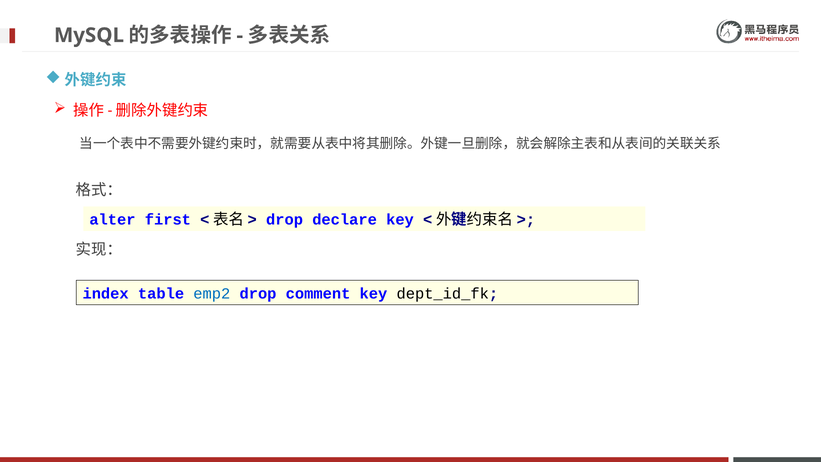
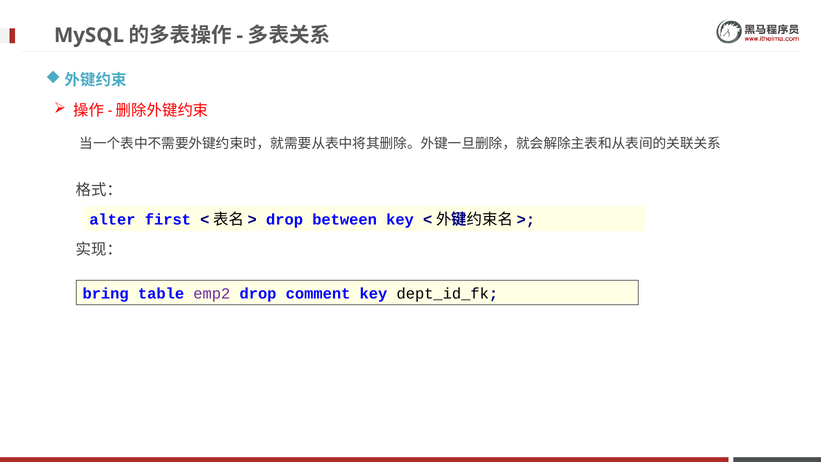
declare: declare -> between
index: index -> bring
emp2 colour: blue -> purple
